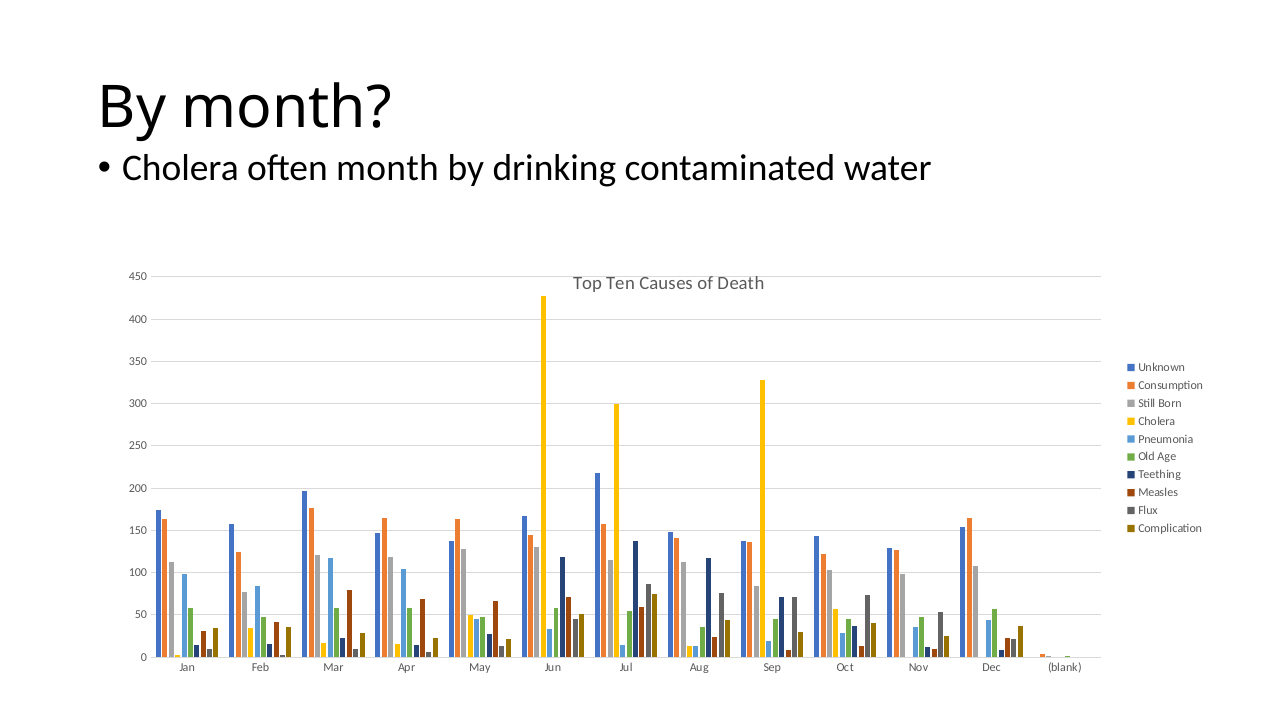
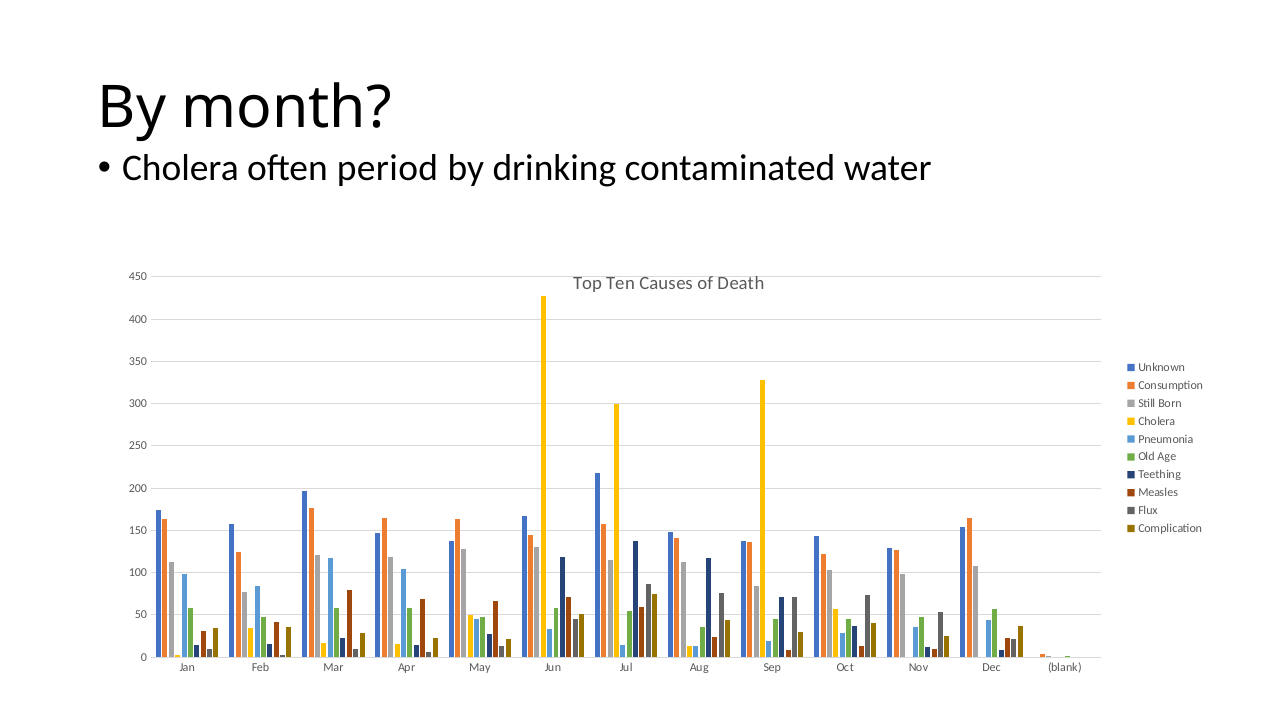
often month: month -> period
